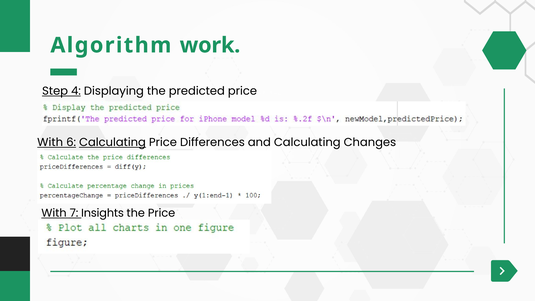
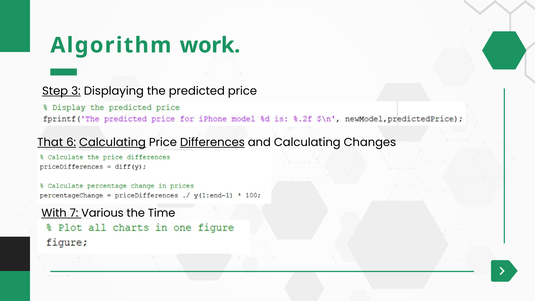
4: 4 -> 3
With at (50, 142): With -> That
Differences underline: none -> present
Insights: Insights -> Various
the Price: Price -> Time
